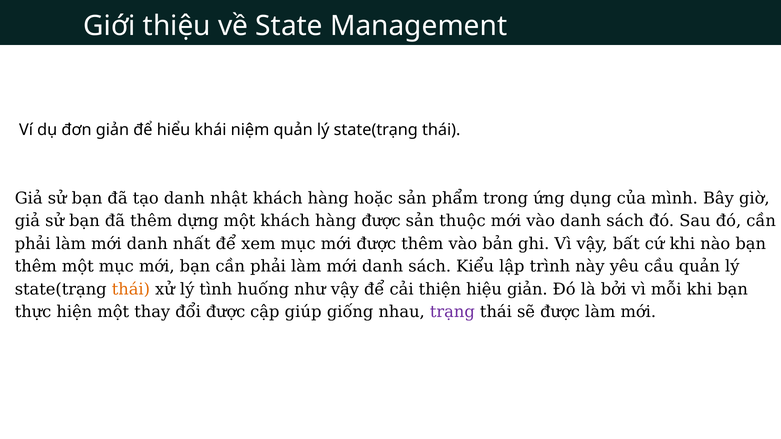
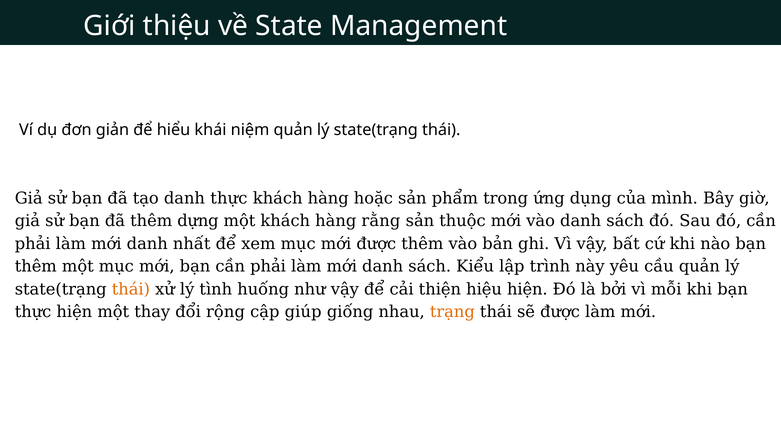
danh nhật: nhật -> thực
hàng được: được -> rằng
hiệu giản: giản -> hiện
đổi được: được -> rộng
trạng colour: purple -> orange
